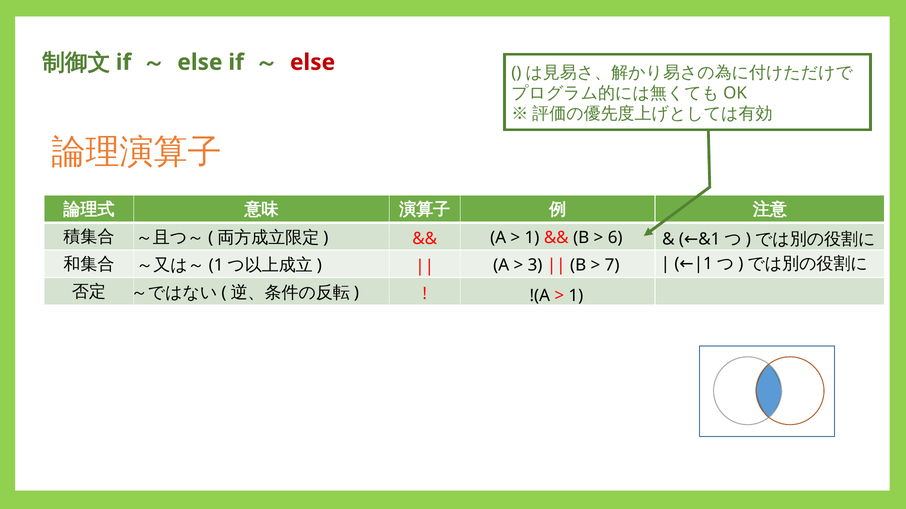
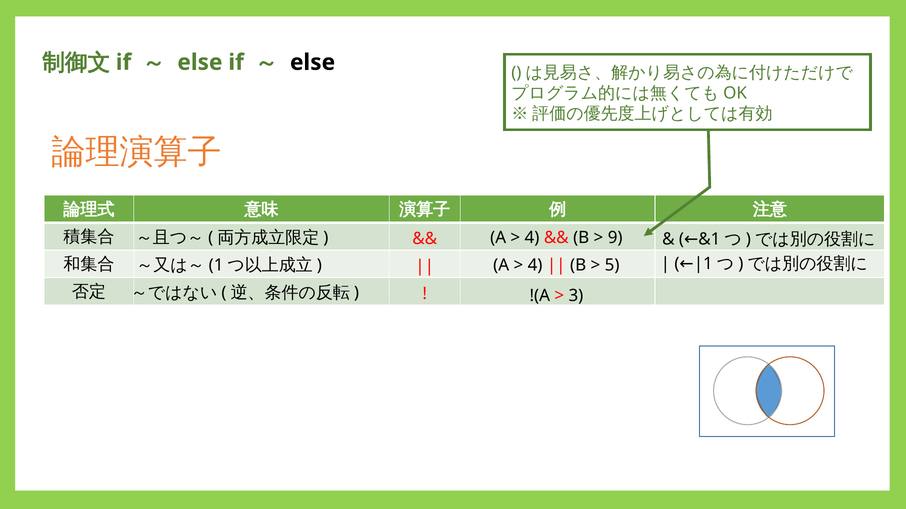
else at (313, 62) colour: red -> black
1 at (532, 238): 1 -> 4
6: 6 -> 9
3 at (535, 265): 3 -> 4
7: 7 -> 5
1 at (576, 296): 1 -> 3
